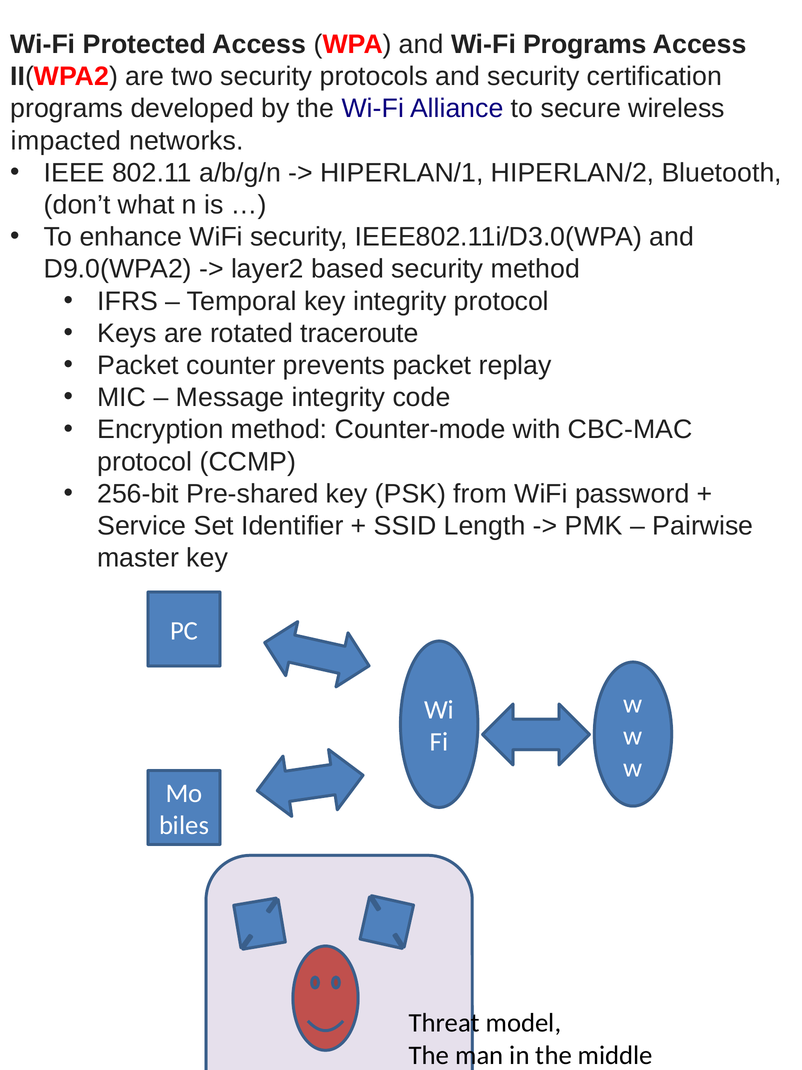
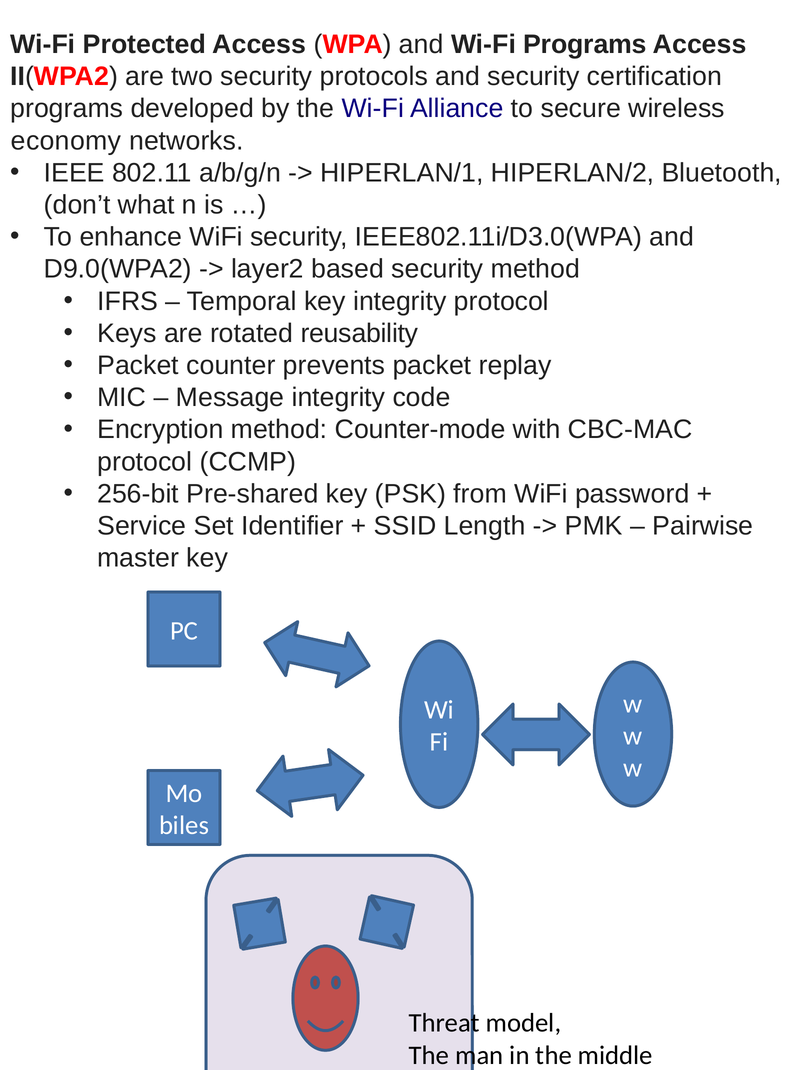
impacted: impacted -> economy
traceroute: traceroute -> reusability
